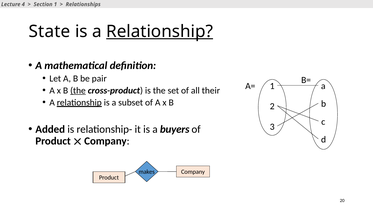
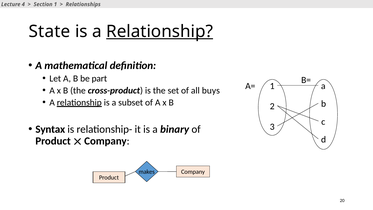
pair: pair -> part
the at (78, 90) underline: present -> none
their: their -> buys
Added: Added -> Syntax
buyers: buyers -> binary
